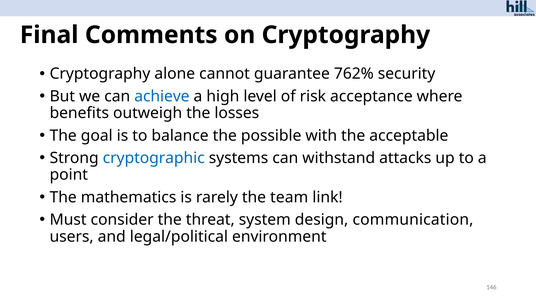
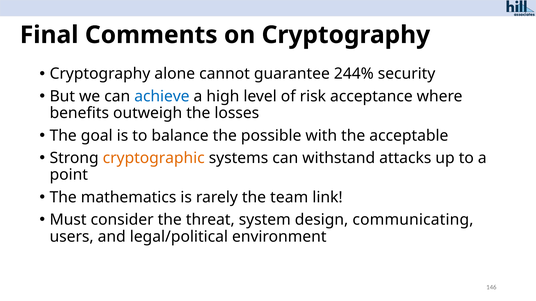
762%: 762% -> 244%
cryptographic colour: blue -> orange
communication: communication -> communicating
